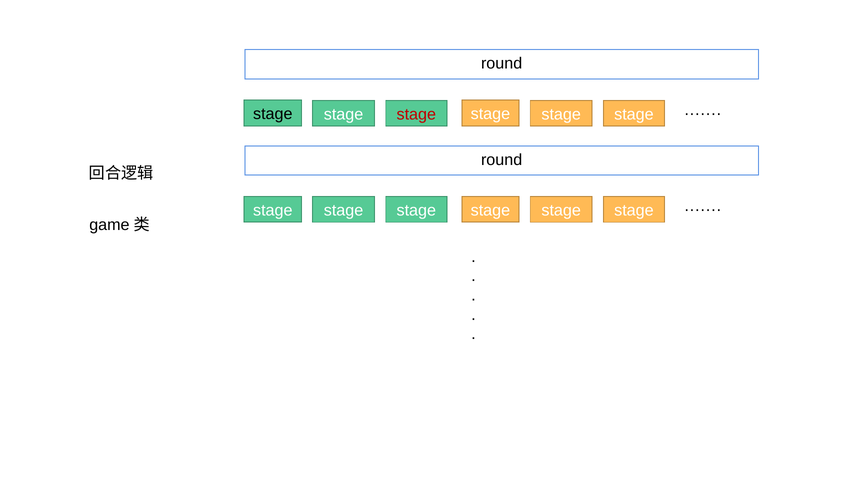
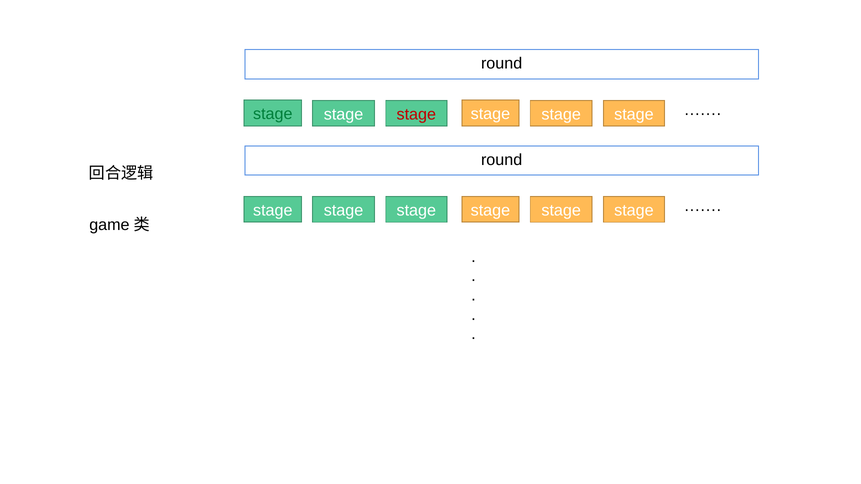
stage at (273, 114) colour: black -> green
